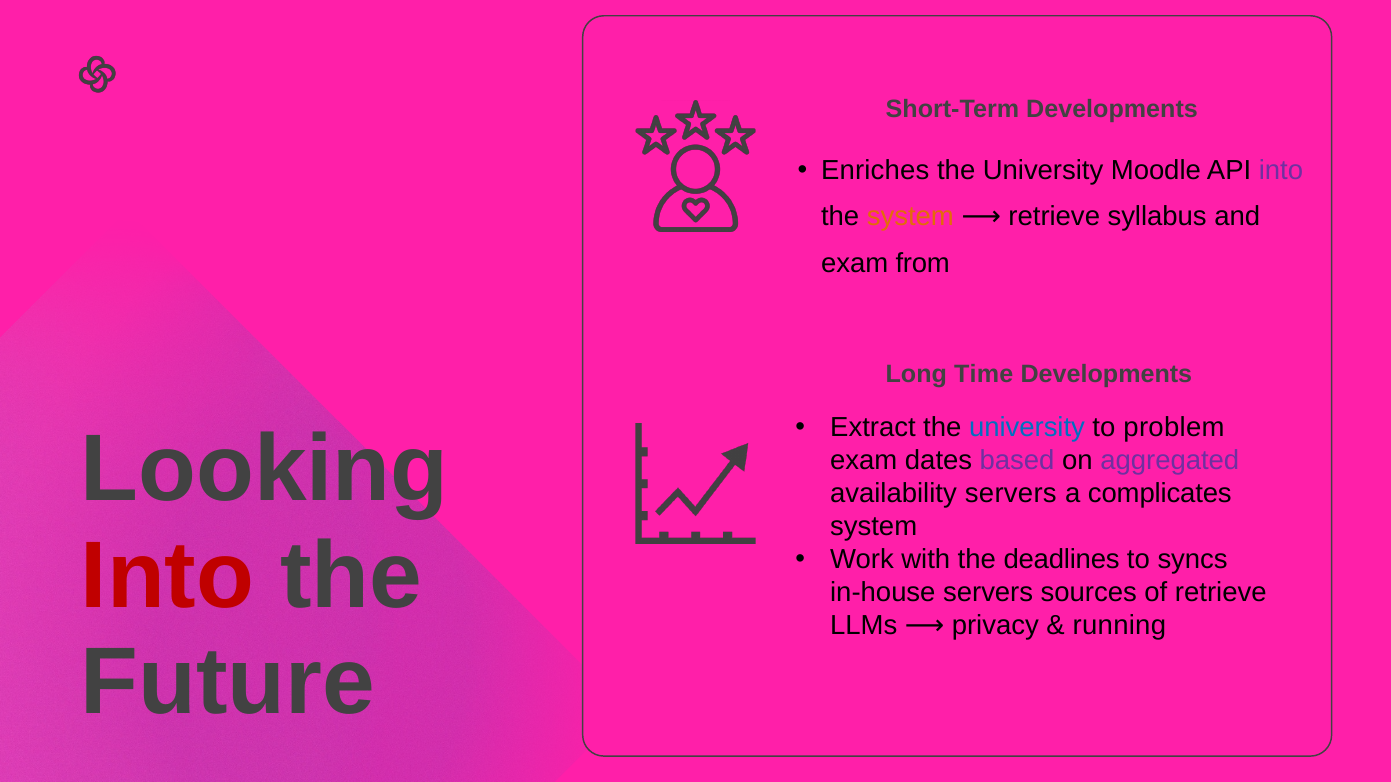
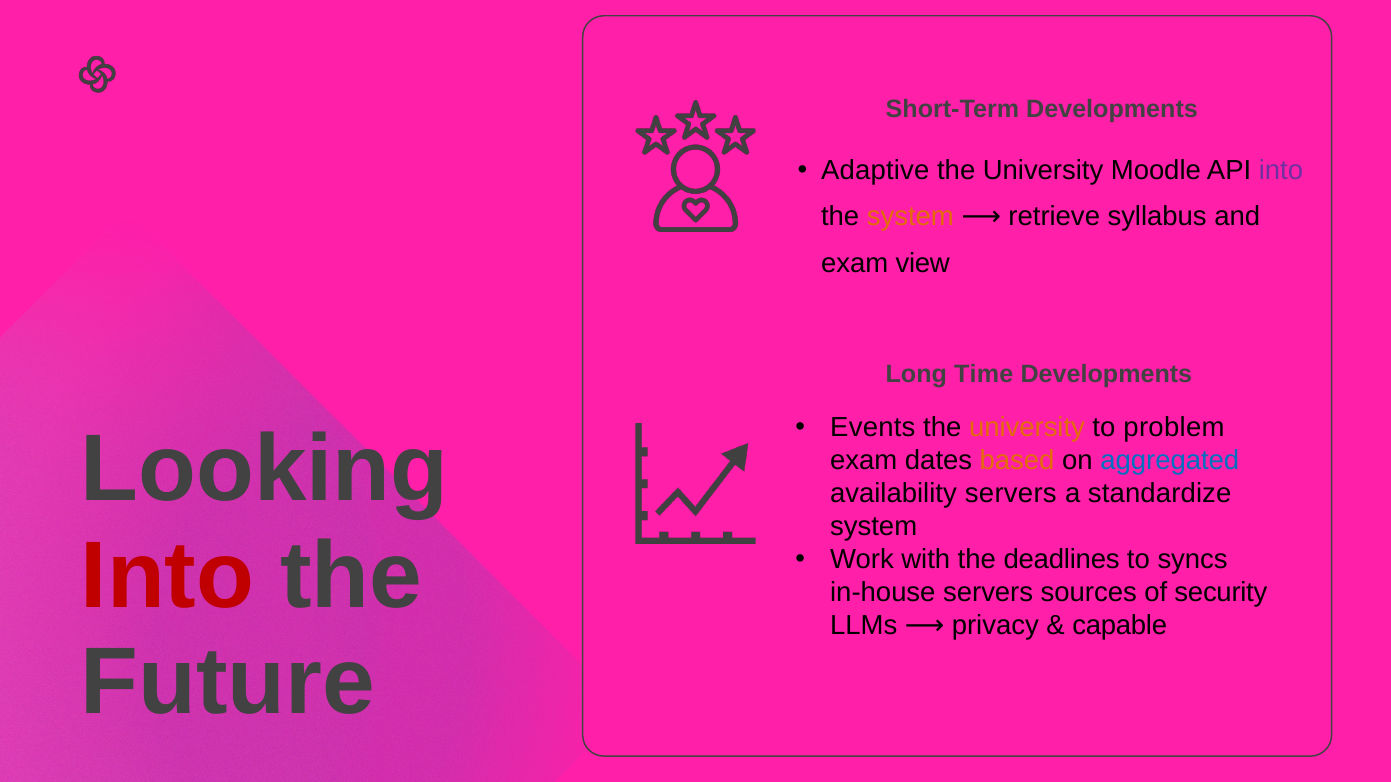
Enriches: Enriches -> Adaptive
from: from -> view
Extract: Extract -> Events
university at (1027, 428) colour: blue -> orange
based colour: purple -> orange
aggregated colour: purple -> blue
complicates: complicates -> standardize
of retrieve: retrieve -> security
running: running -> capable
